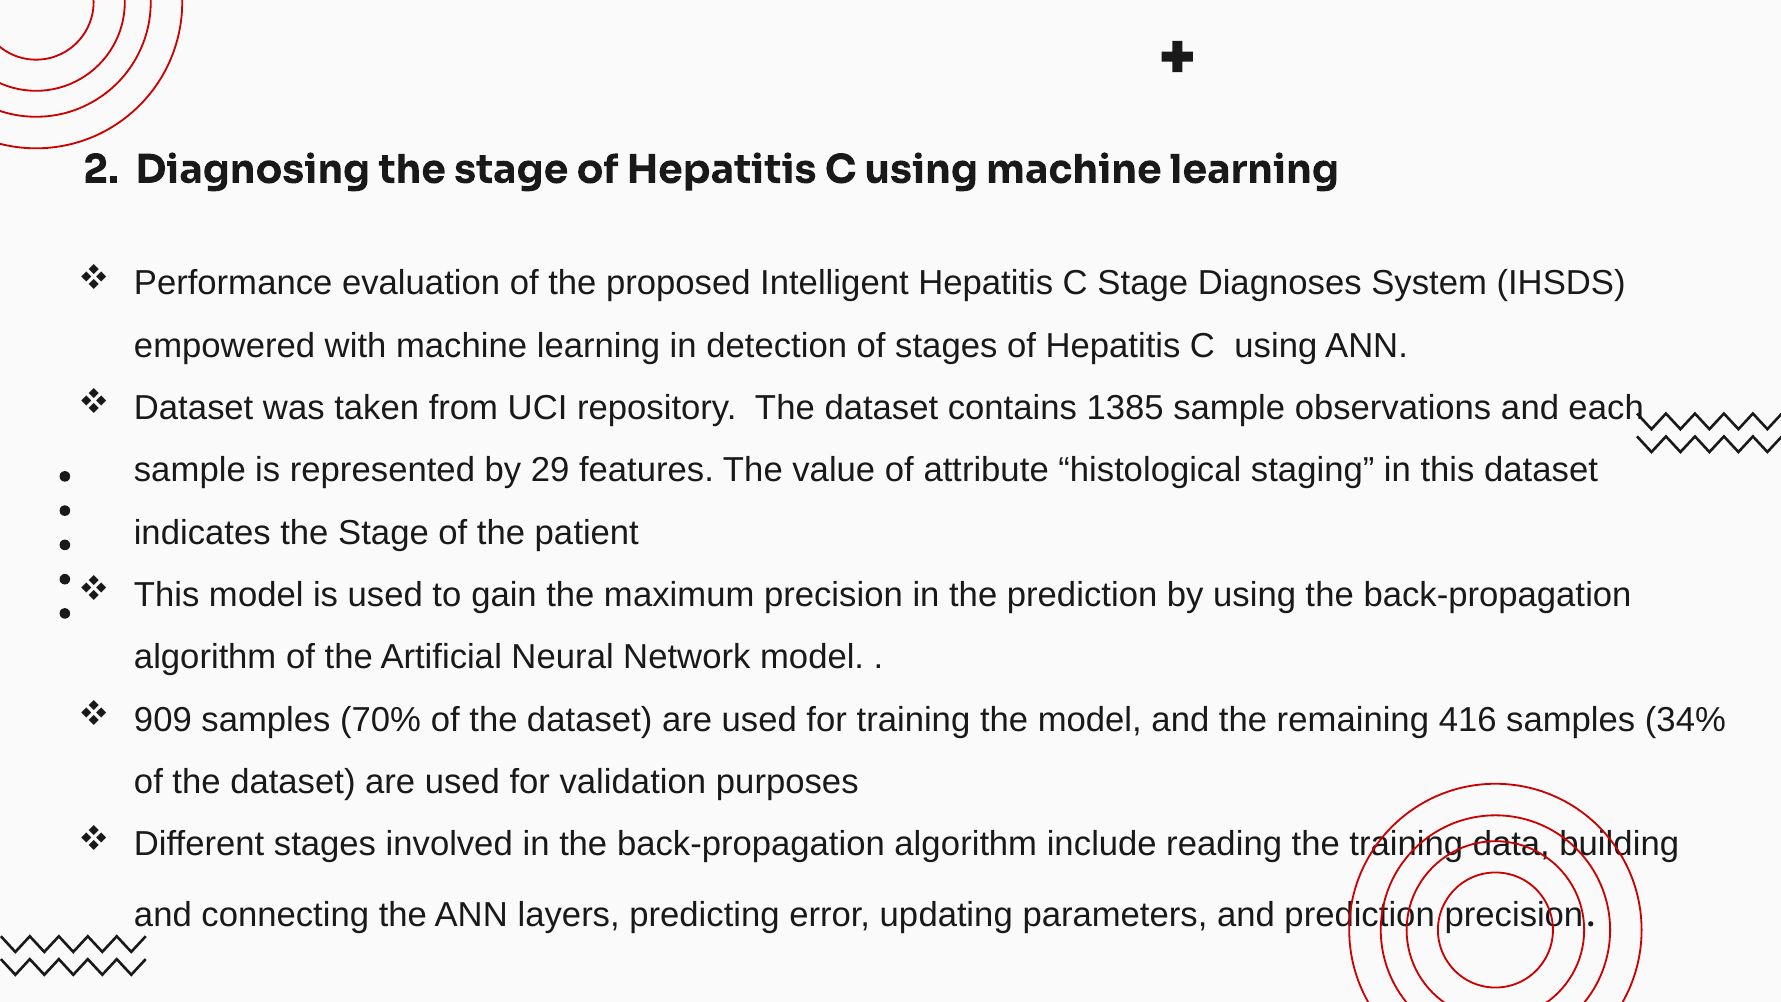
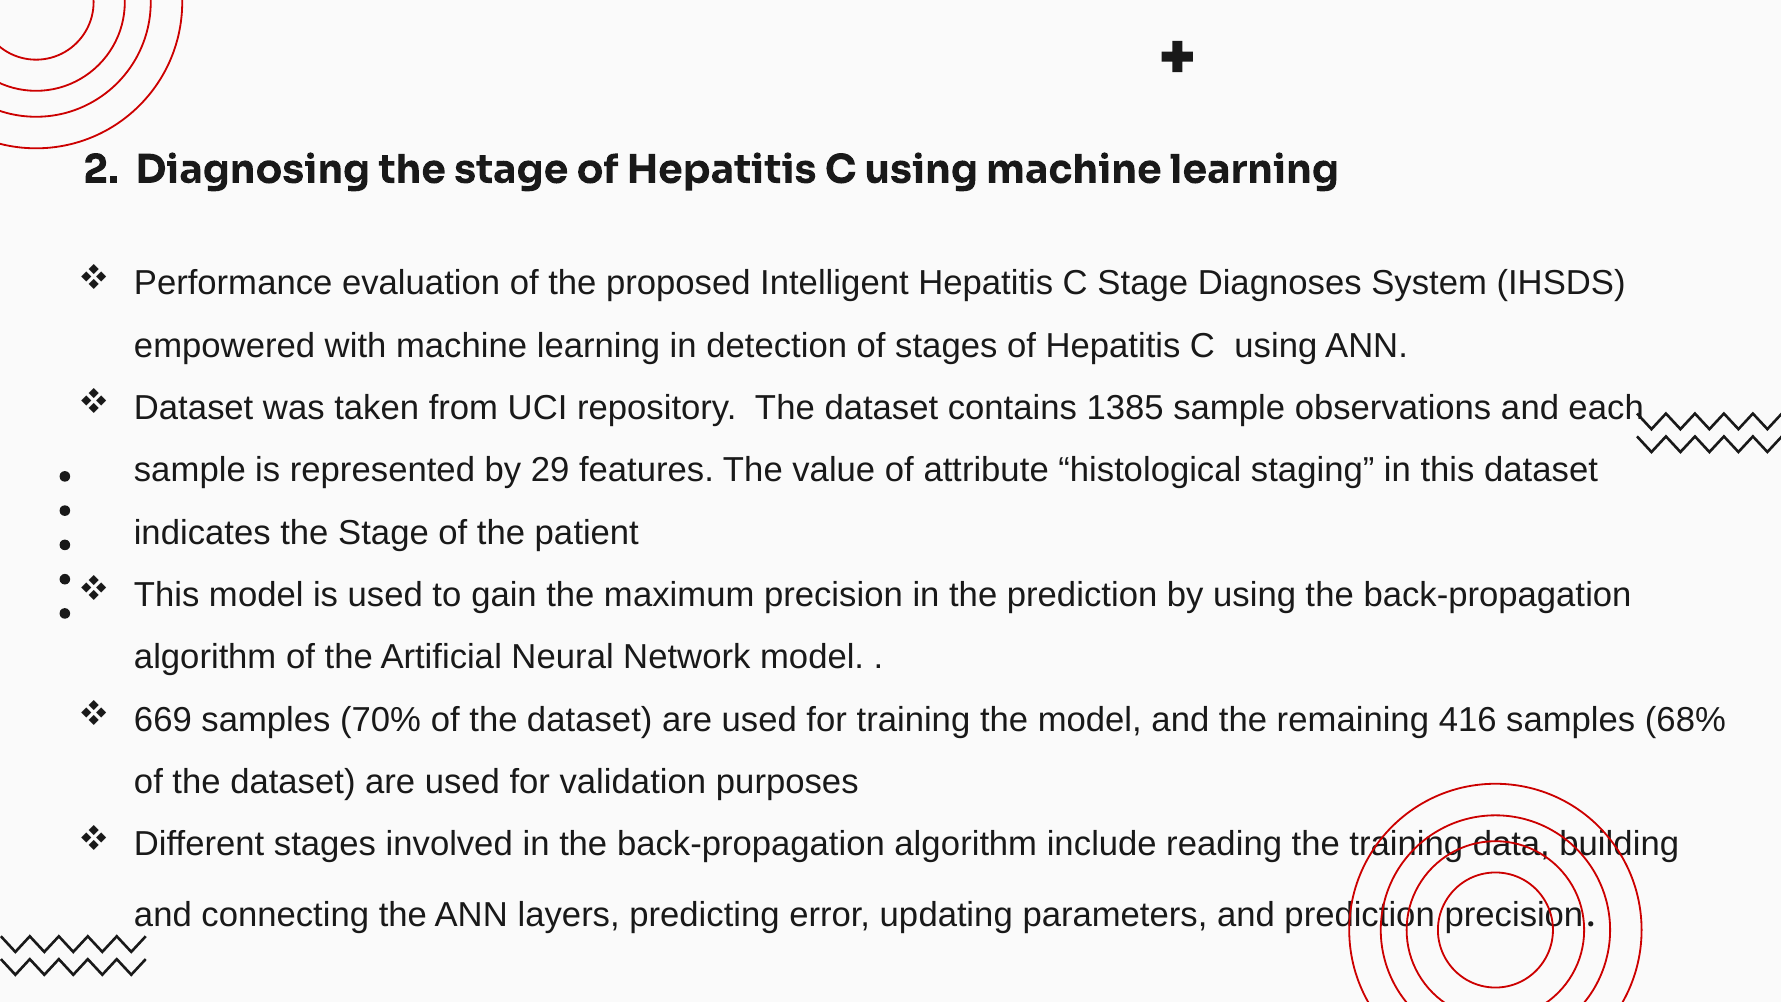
909: 909 -> 669
34%: 34% -> 68%
